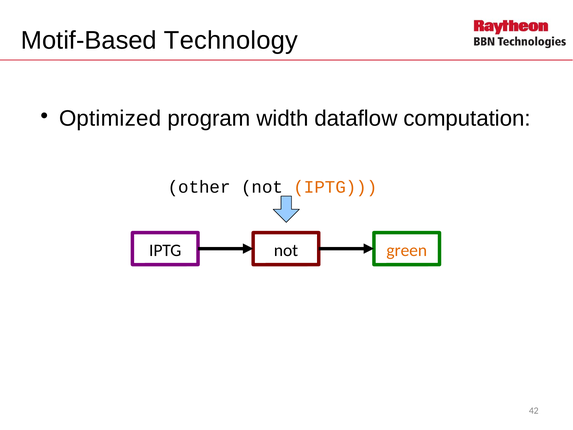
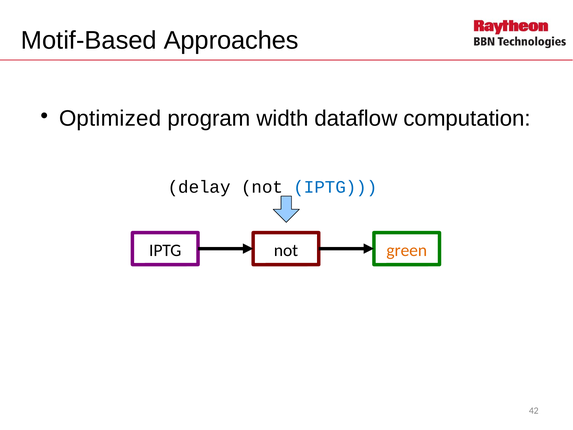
Technology: Technology -> Approaches
other: other -> delay
IPTG at (335, 187) colour: orange -> blue
